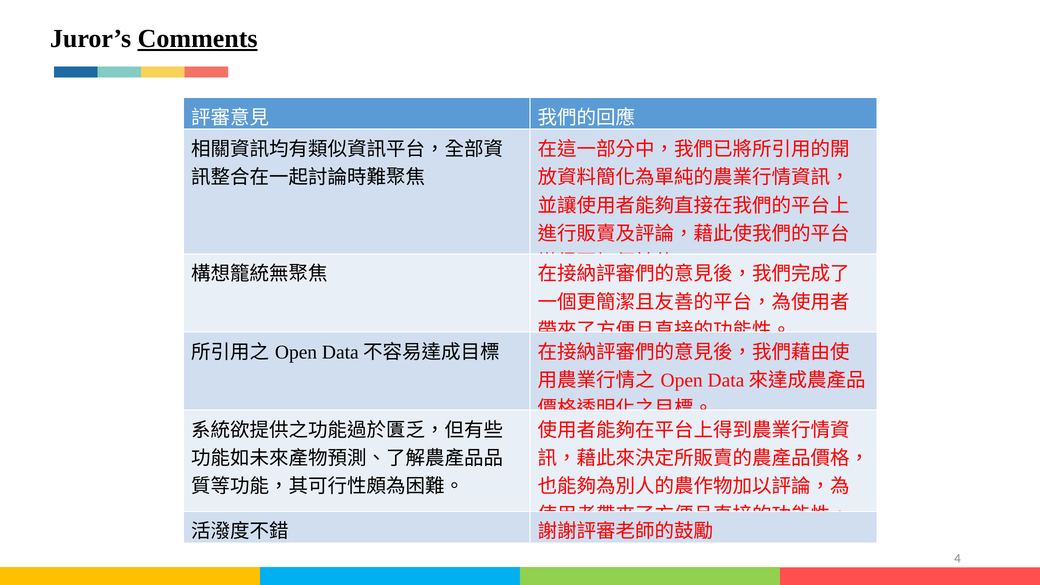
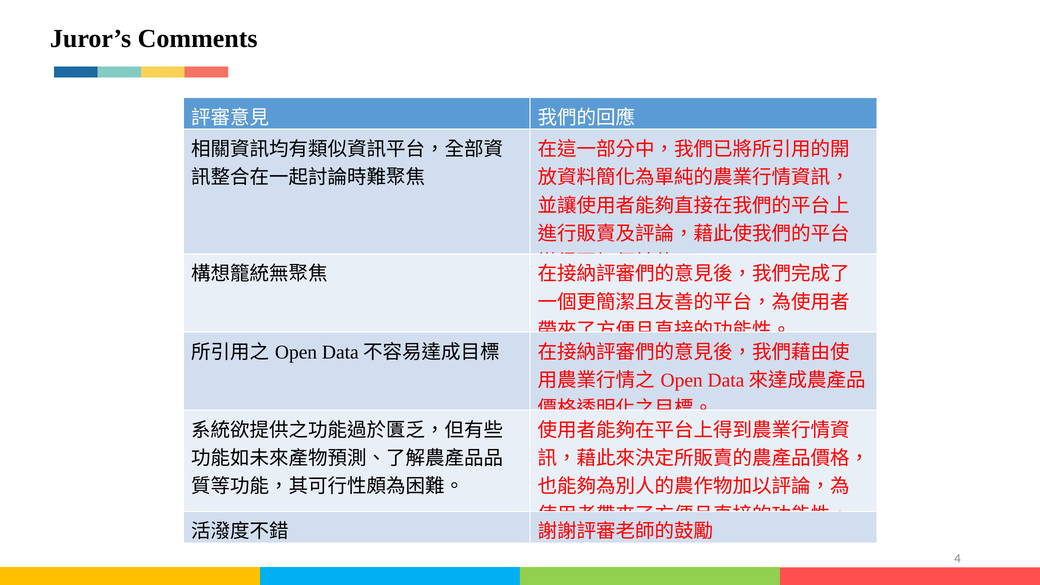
Comments underline: present -> none
